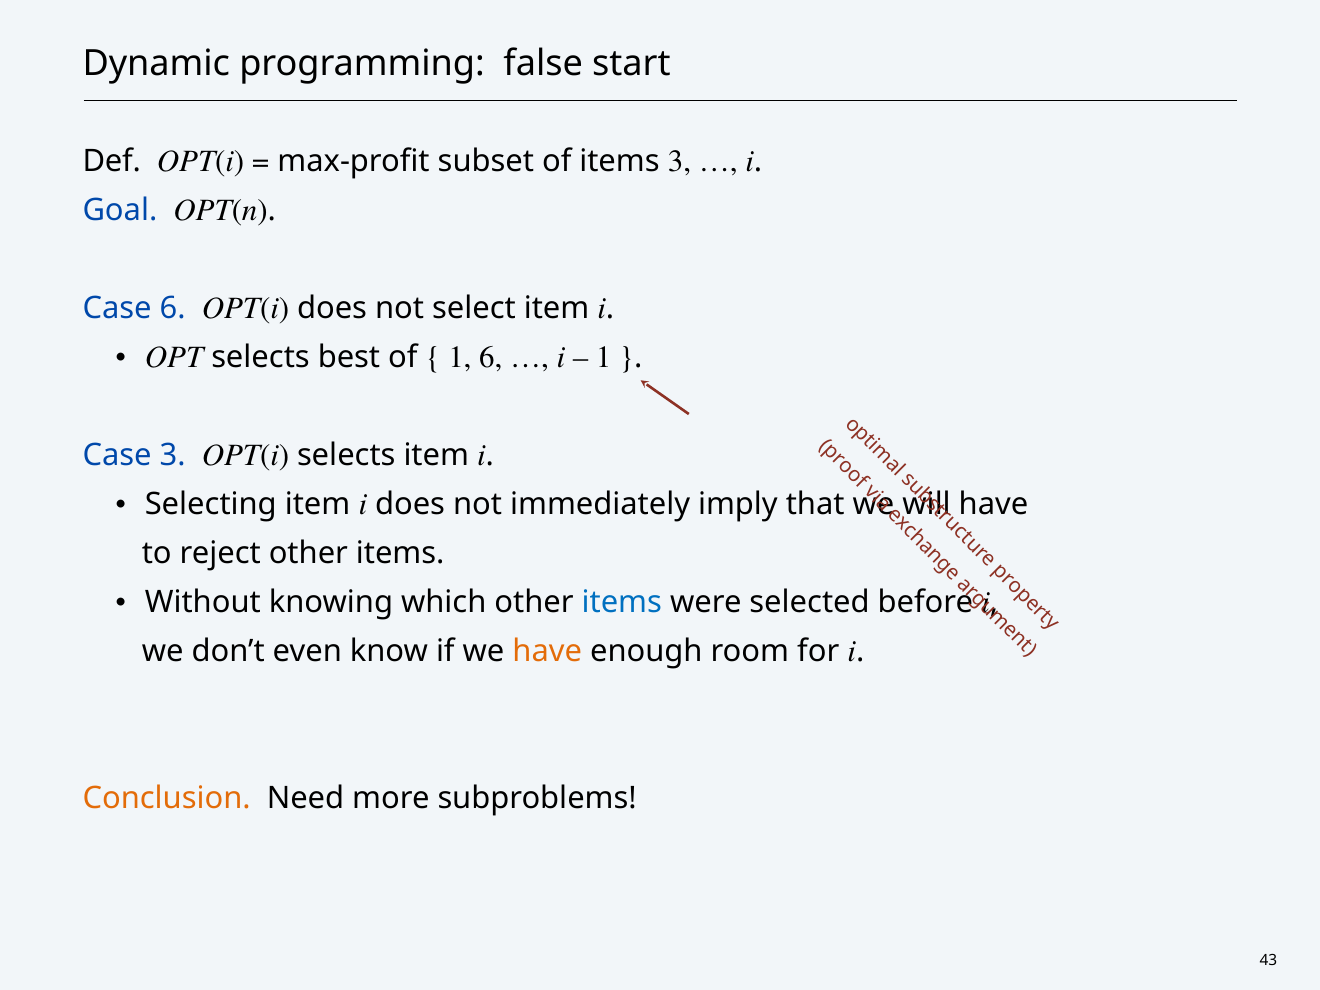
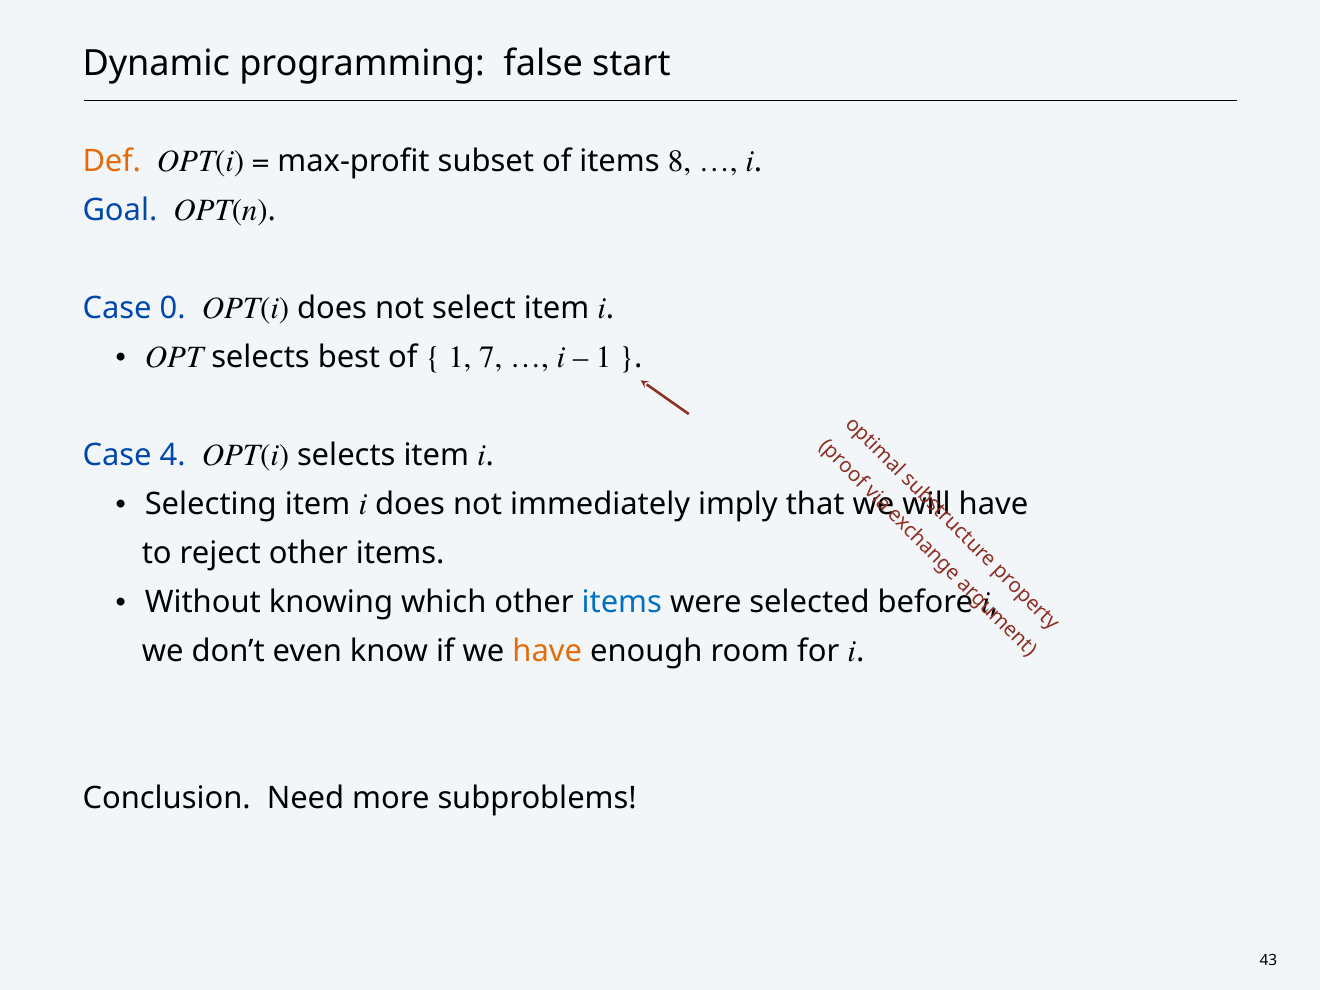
Def colour: black -> orange
items 3: 3 -> 8
Case 6: 6 -> 0
1 6: 6 -> 7
Case 3: 3 -> 4
Conclusion colour: orange -> black
